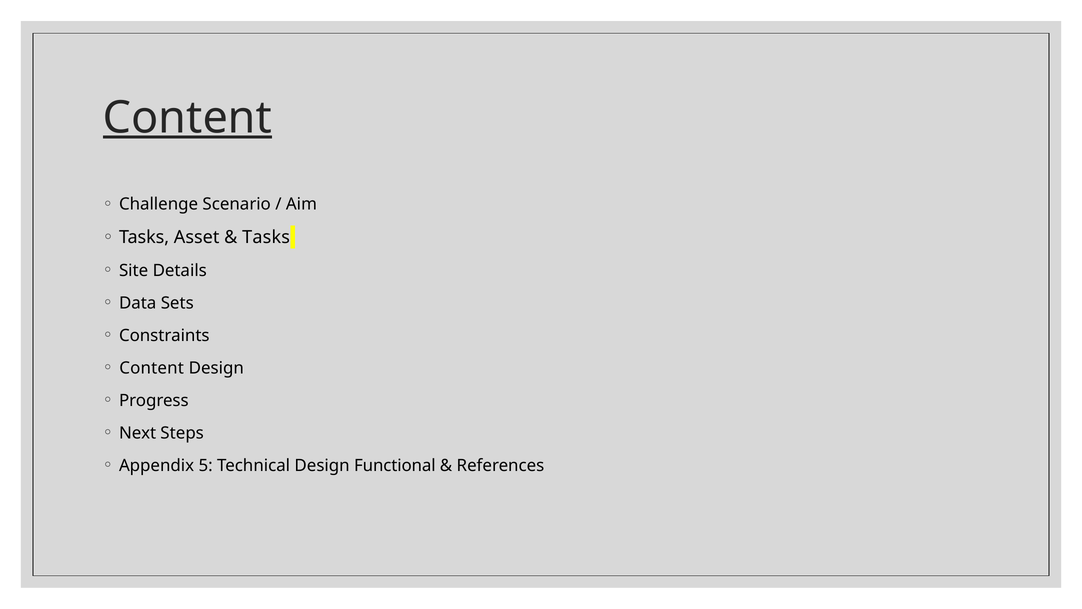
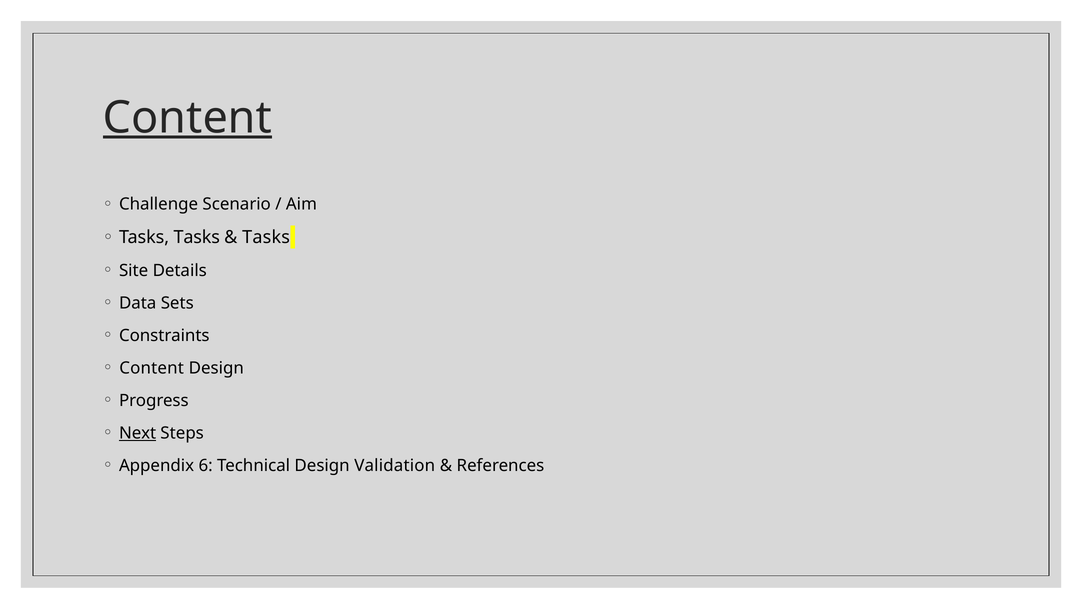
Tasks Asset: Asset -> Tasks
Next underline: none -> present
5: 5 -> 6
Functional: Functional -> Validation
